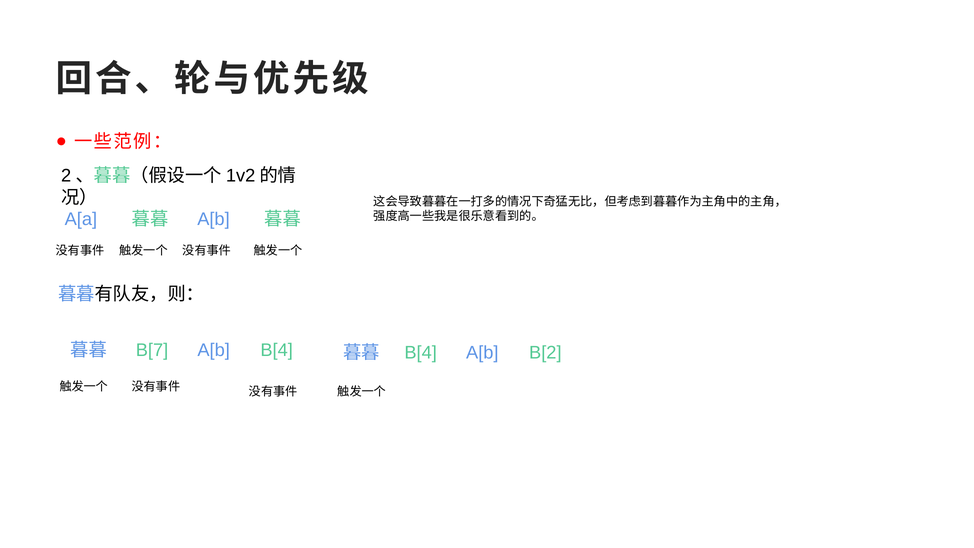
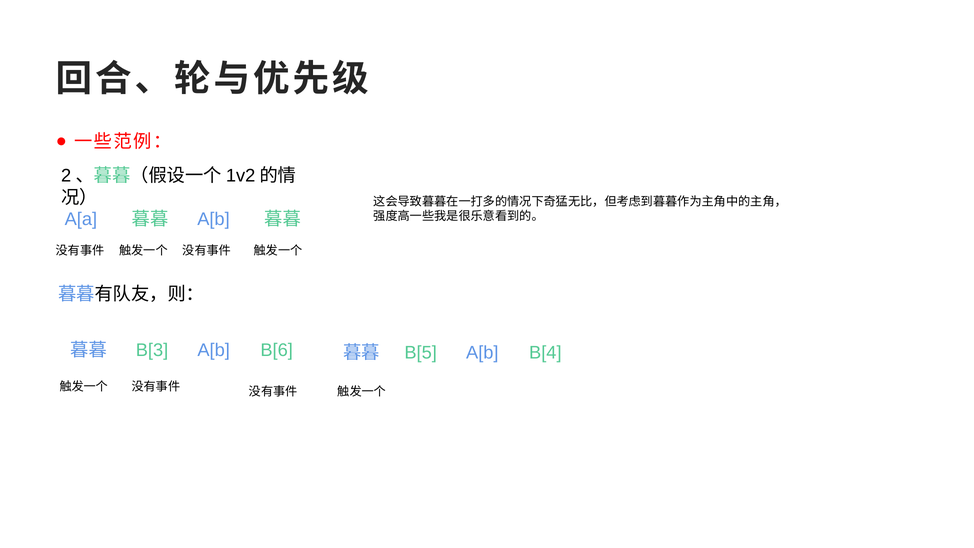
B[7: B[7 -> B[3
A[b B[4: B[4 -> B[6
B[4 at (421, 353): B[4 -> B[5
B[2: B[2 -> B[4
